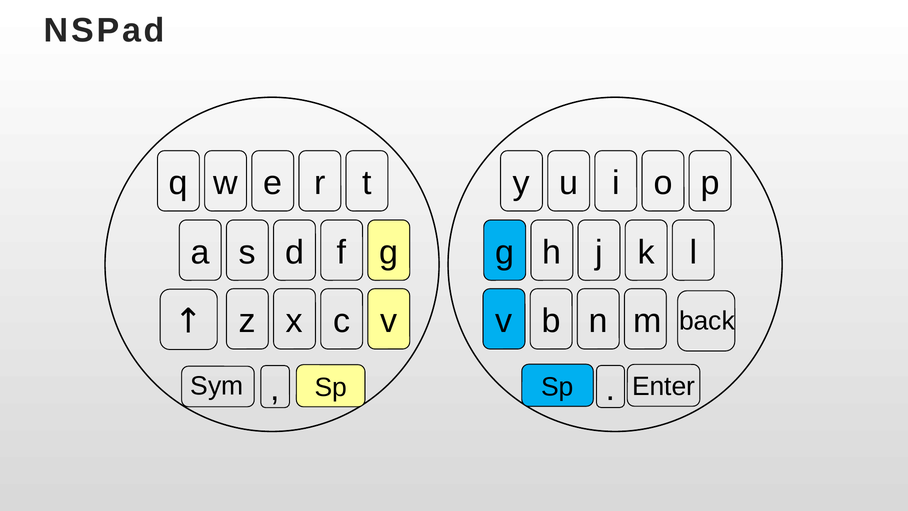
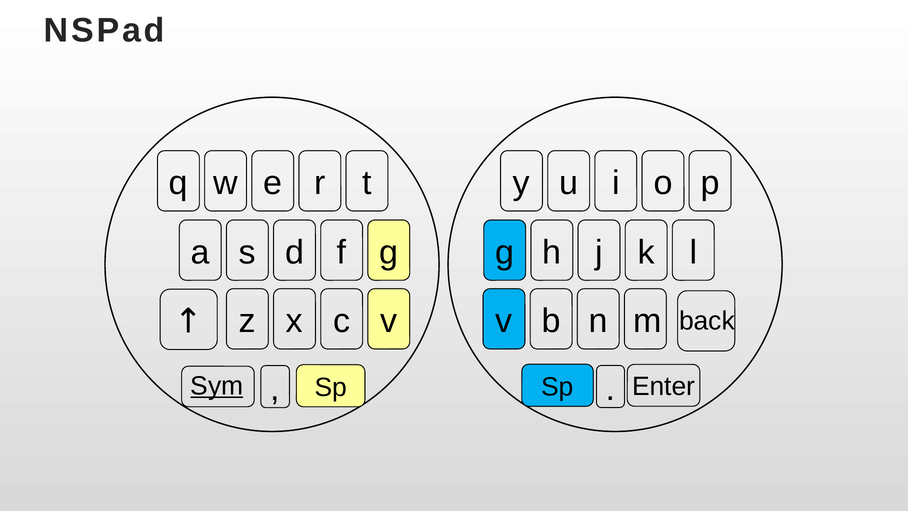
Sym underline: none -> present
